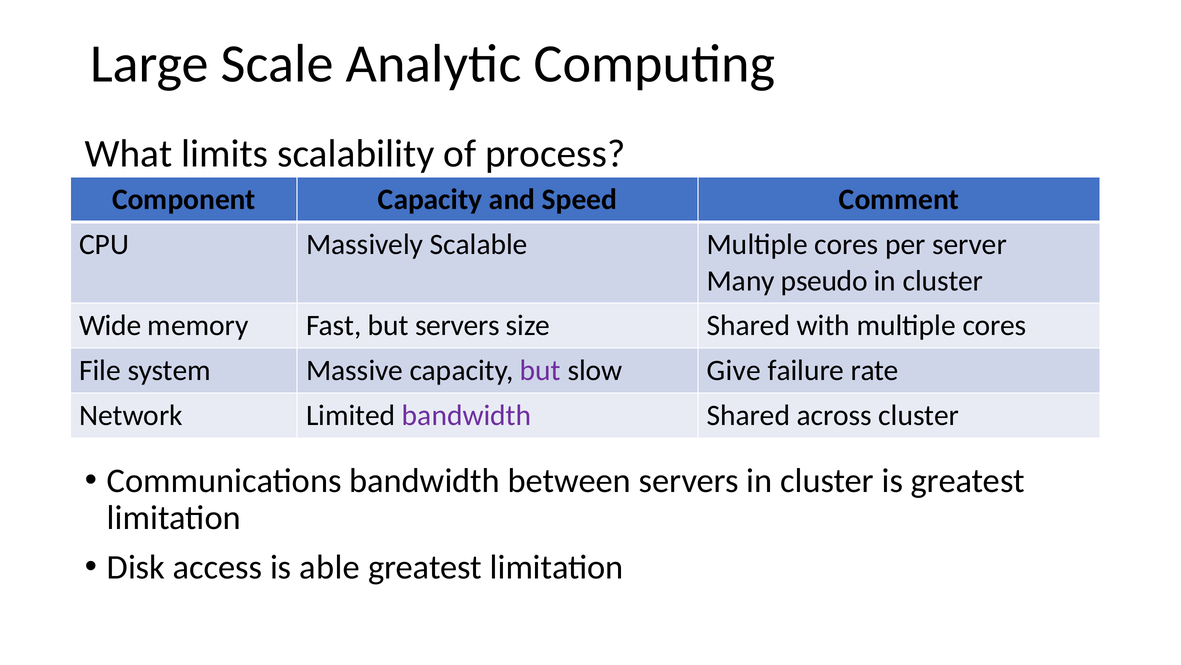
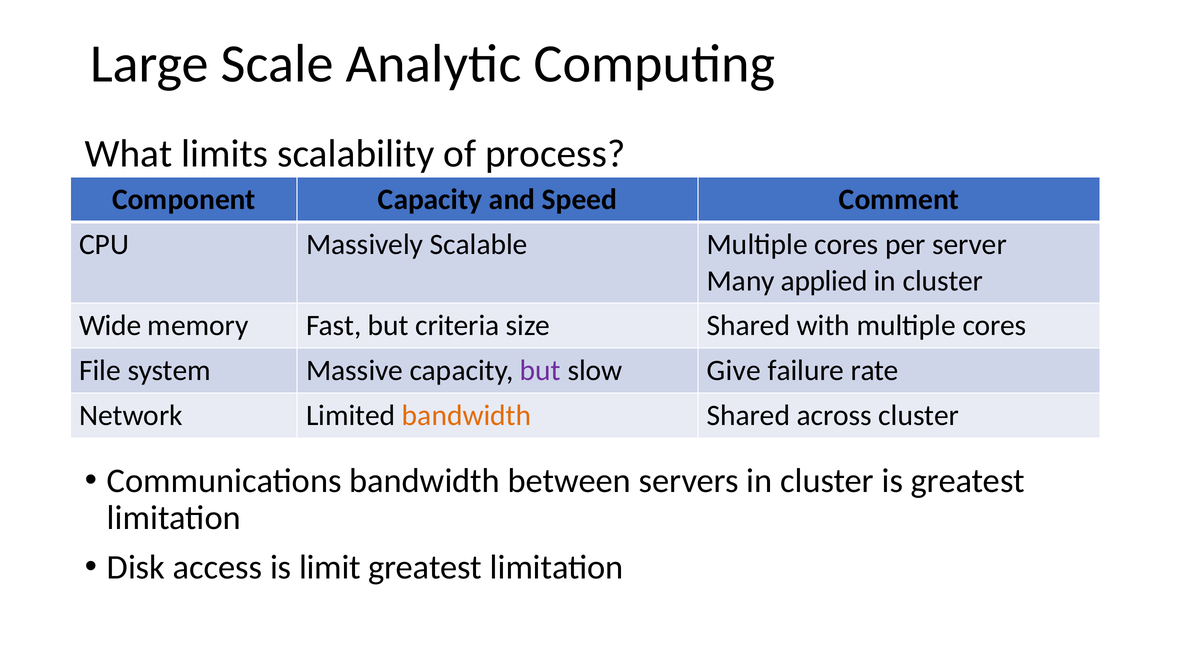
pseudo: pseudo -> applied
but servers: servers -> criteria
bandwidth at (467, 415) colour: purple -> orange
able: able -> limit
